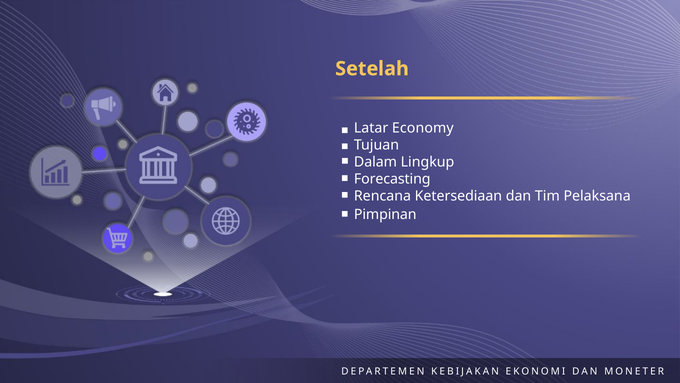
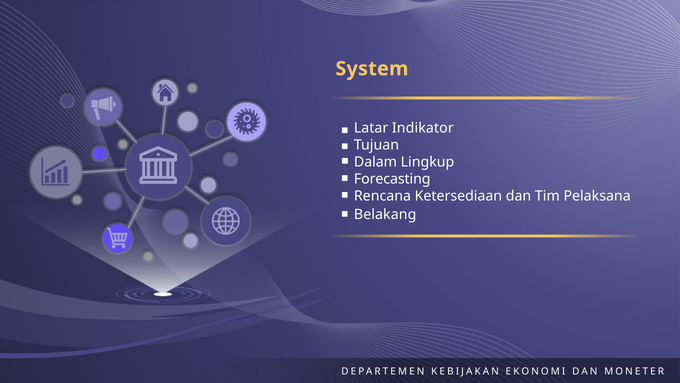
Setelah: Setelah -> System
Economy: Economy -> Indikator
Pimpinan: Pimpinan -> Belakang
